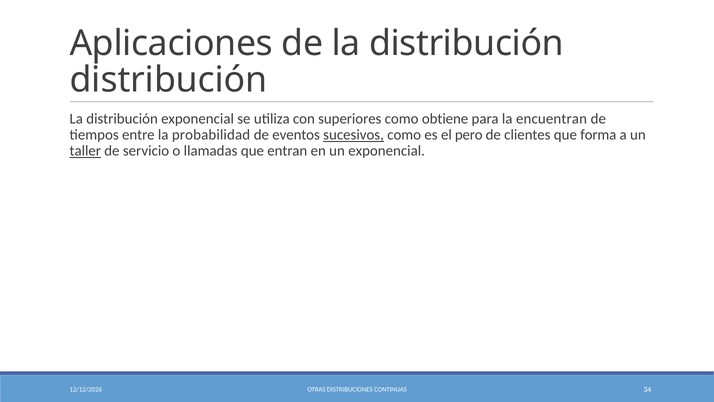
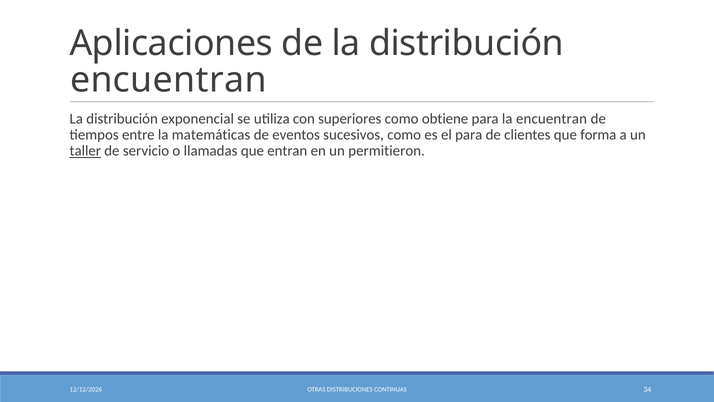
distribución at (169, 80): distribución -> encuentran
probabilidad: probabilidad -> matemáticas
sucesivos underline: present -> none
el pero: pero -> para
un exponencial: exponencial -> permitieron
